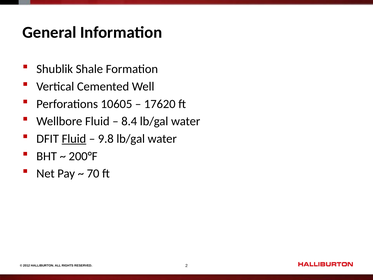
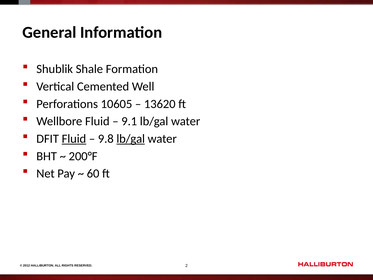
17620: 17620 -> 13620
8.4: 8.4 -> 9.1
lb/gal at (131, 139) underline: none -> present
70: 70 -> 60
